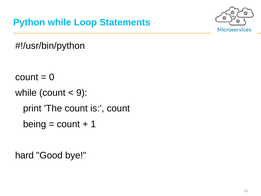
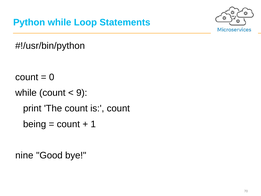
hard: hard -> nine
